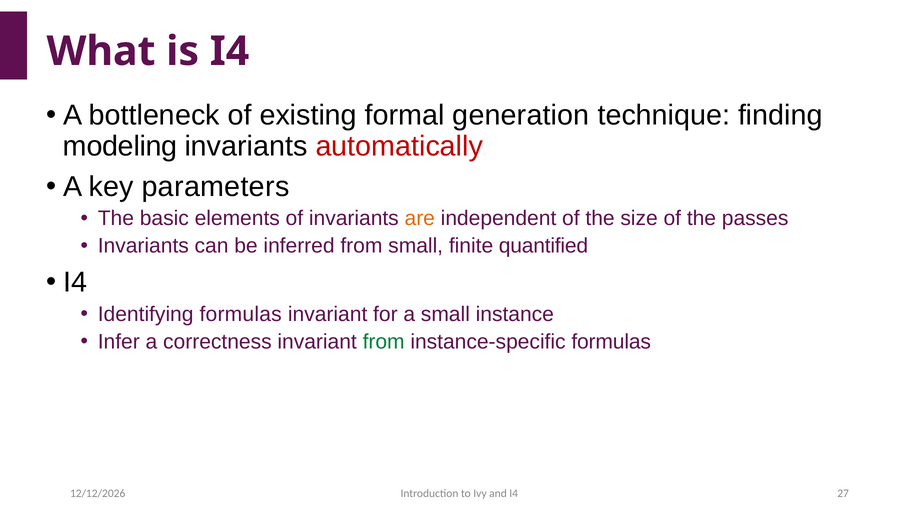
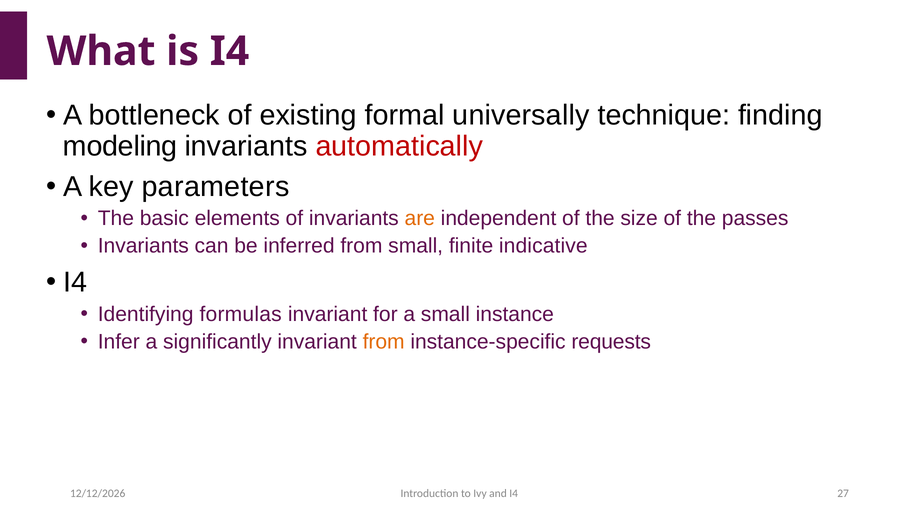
generation: generation -> universally
quantified: quantified -> indicative
correctness: correctness -> significantly
from at (384, 342) colour: green -> orange
instance-specific formulas: formulas -> requests
